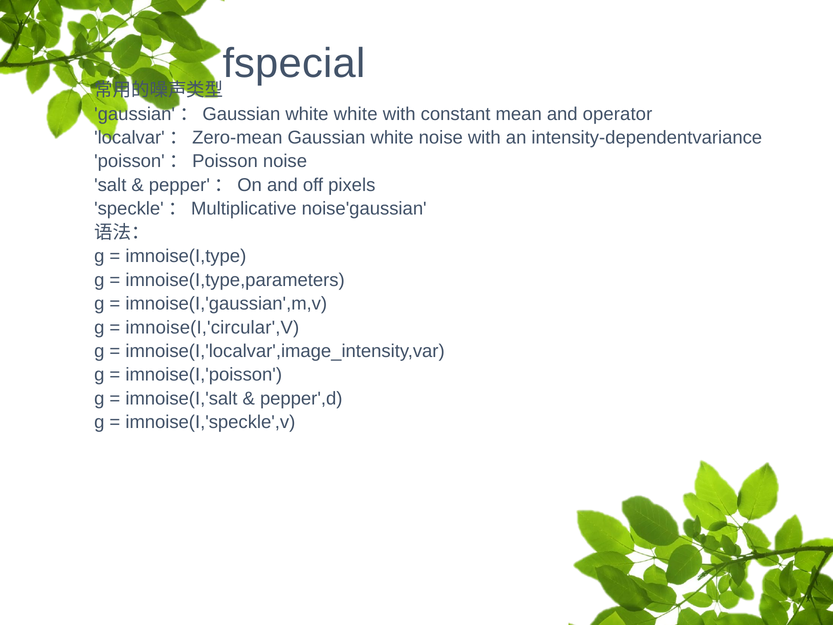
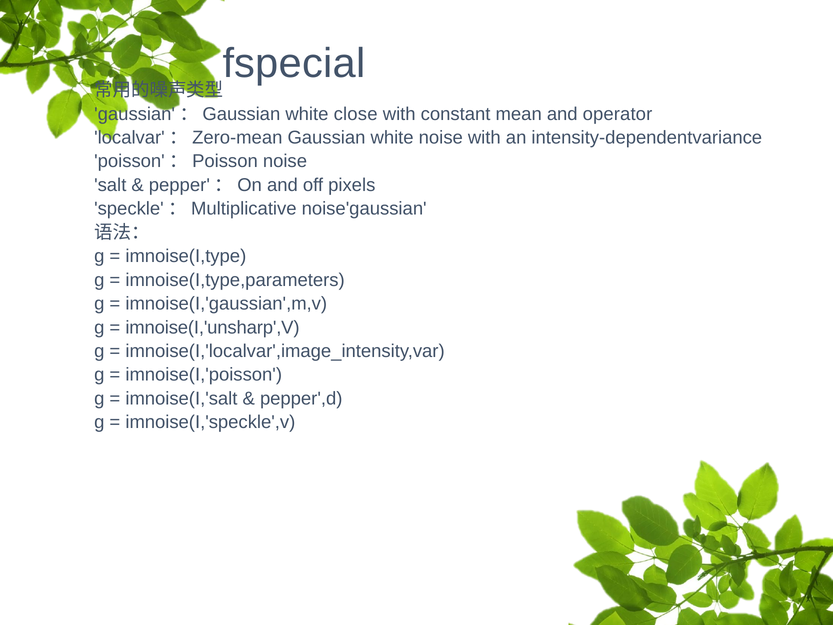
white white: white -> close
imnoise(I,'circular',V: imnoise(I,'circular',V -> imnoise(I,'unsharp',V
